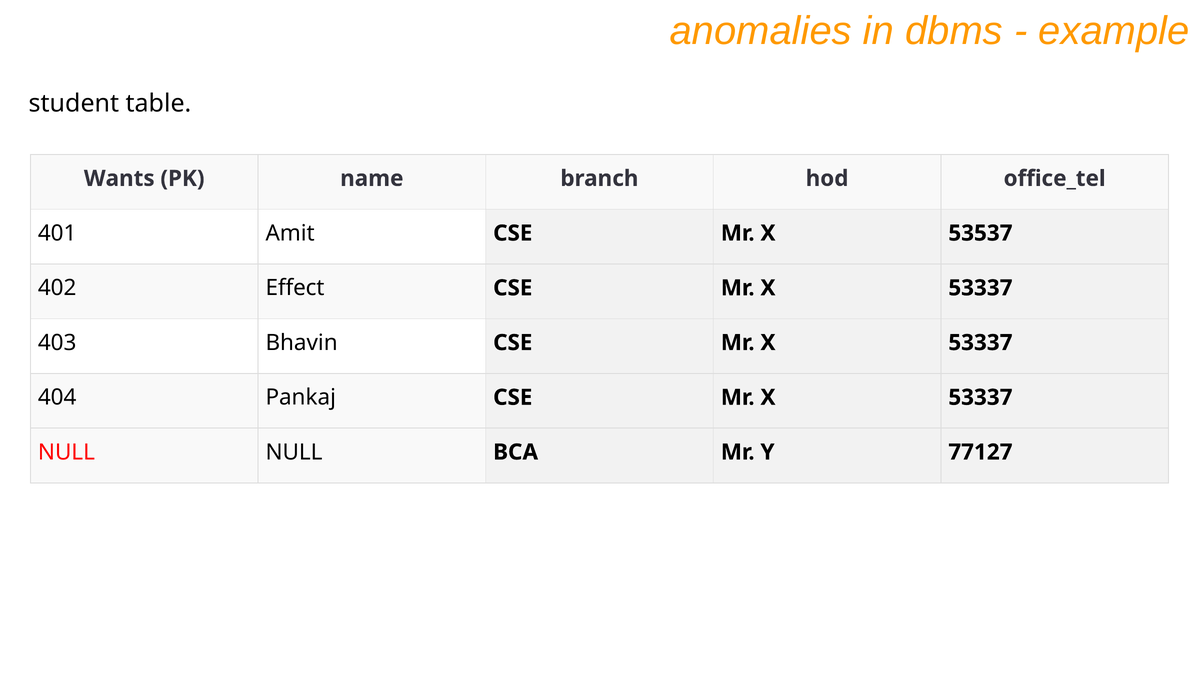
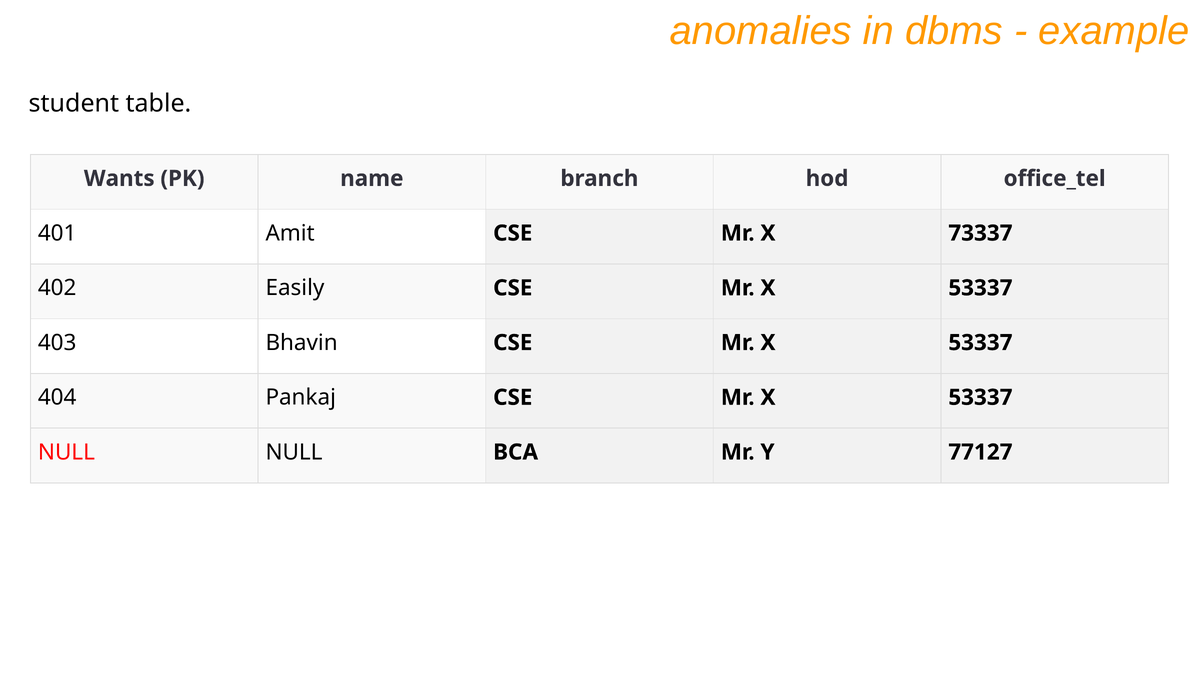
53537: 53537 -> 73337
Effect: Effect -> Easily
